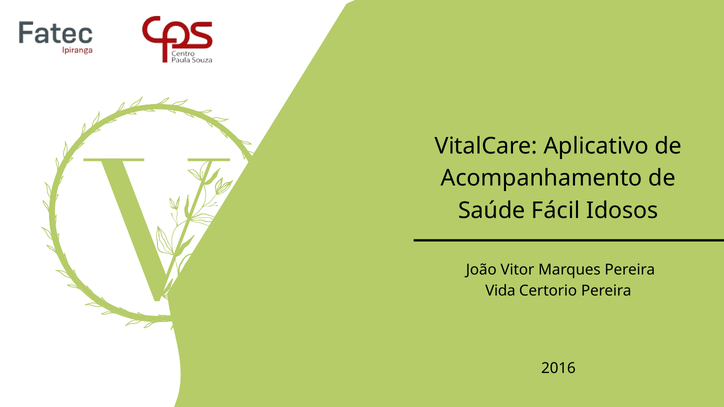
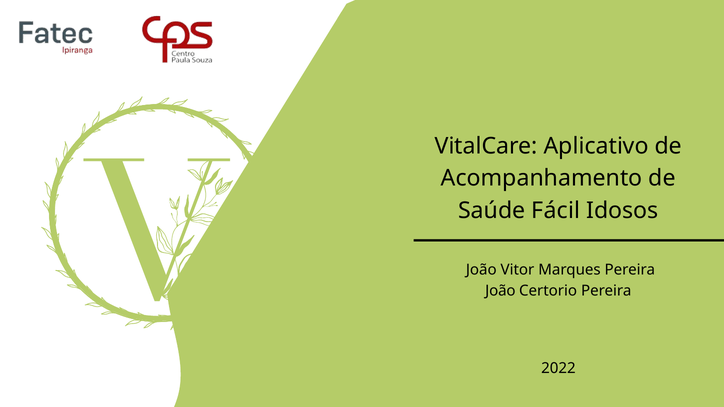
Vida at (500, 291): Vida -> João
2016: 2016 -> 2022
